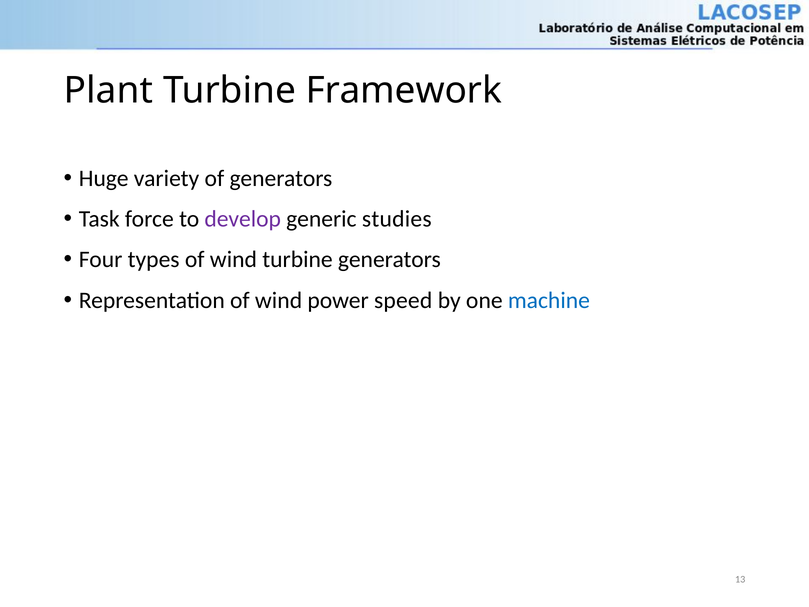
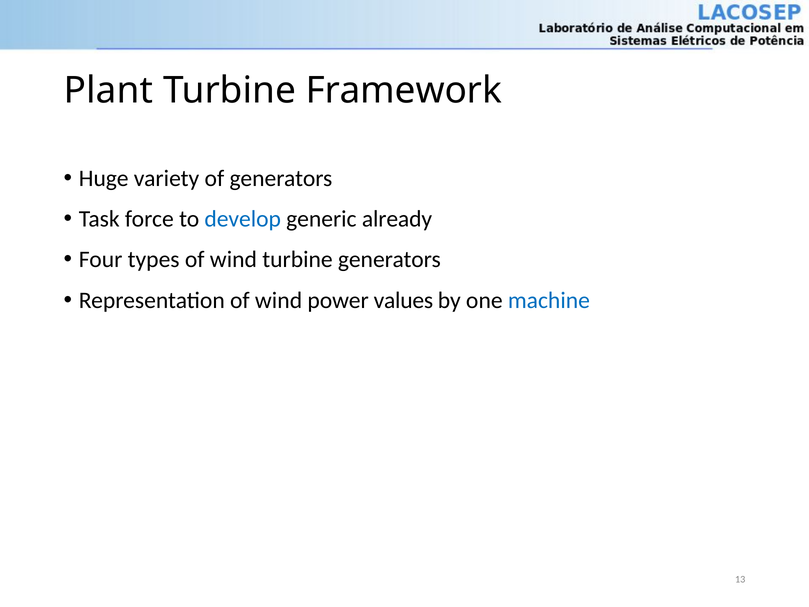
develop colour: purple -> blue
studies: studies -> already
speed: speed -> values
